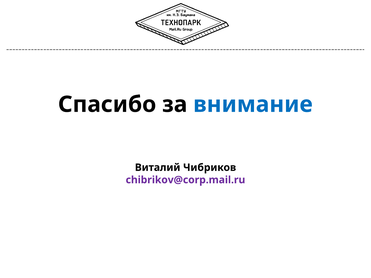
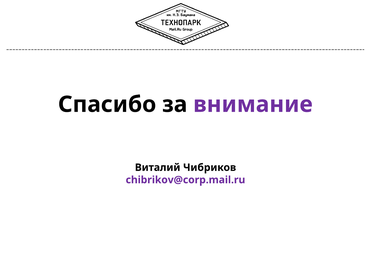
внимание colour: blue -> purple
